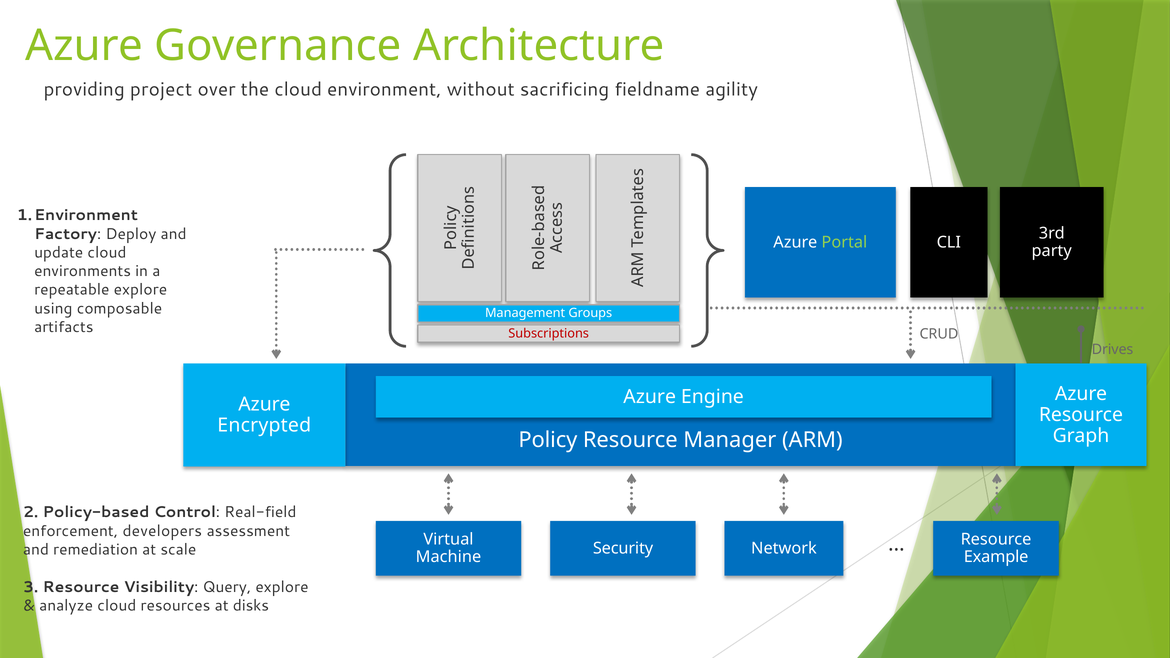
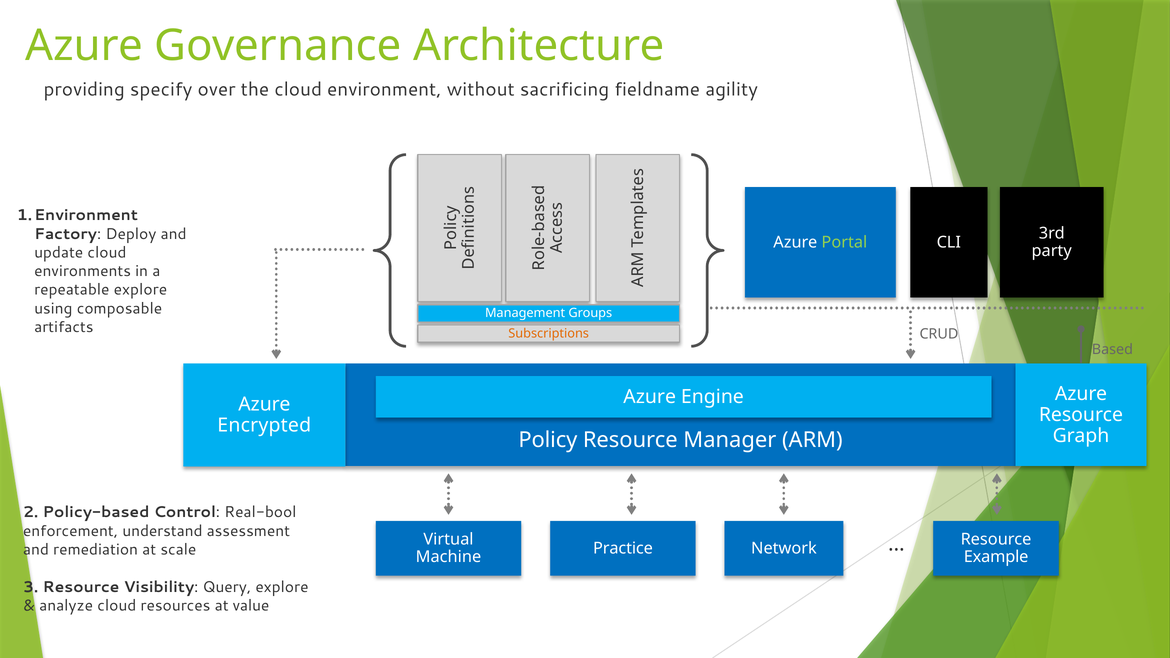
project: project -> specify
Subscriptions colour: red -> orange
Drives: Drives -> Based
Real-field: Real-field -> Real-bool
developers: developers -> understand
Security: Security -> Practice
disks: disks -> value
